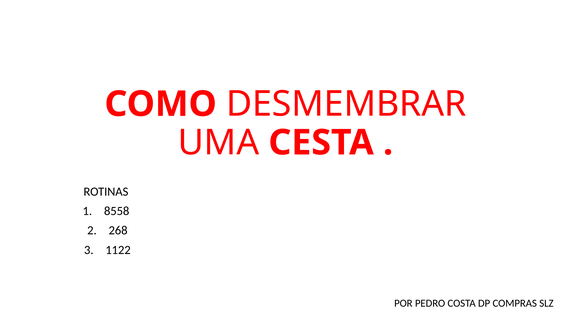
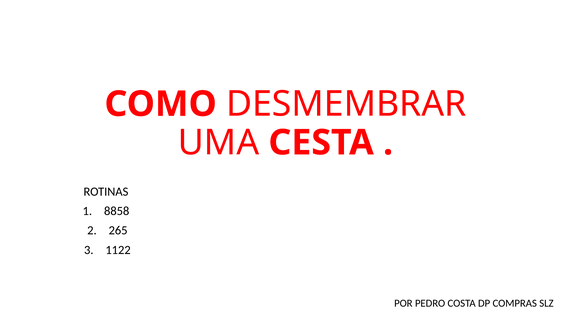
8558: 8558 -> 8858
268: 268 -> 265
